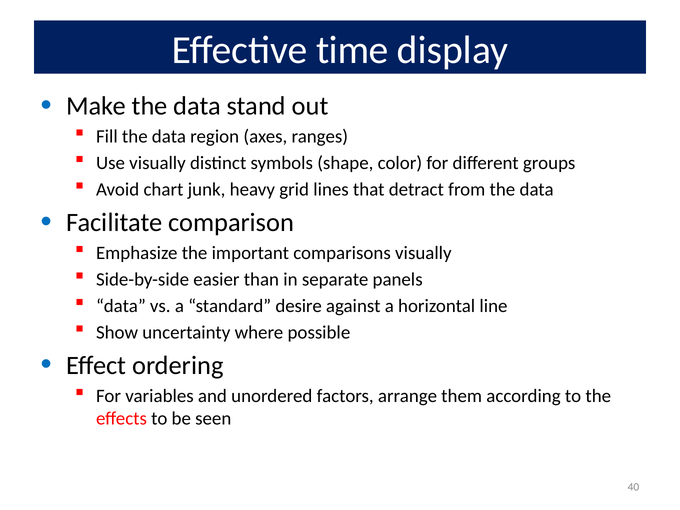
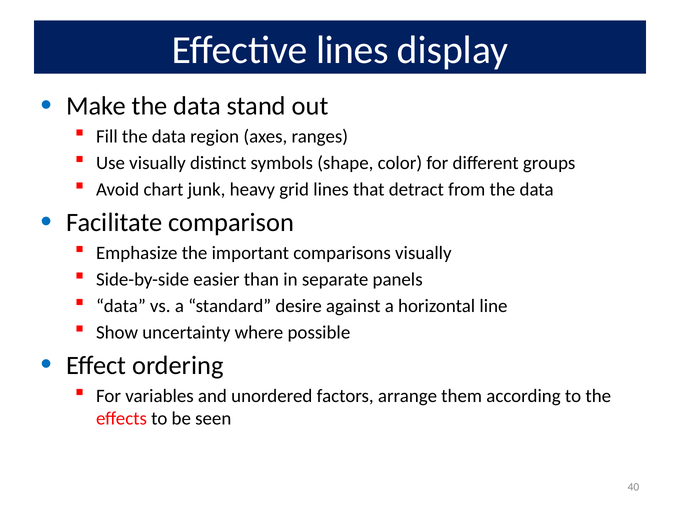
Effective time: time -> lines
